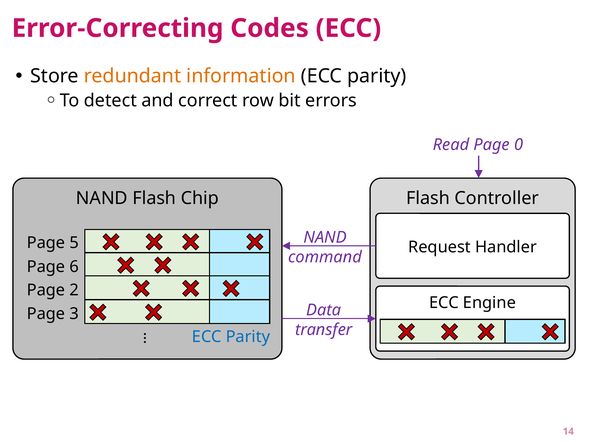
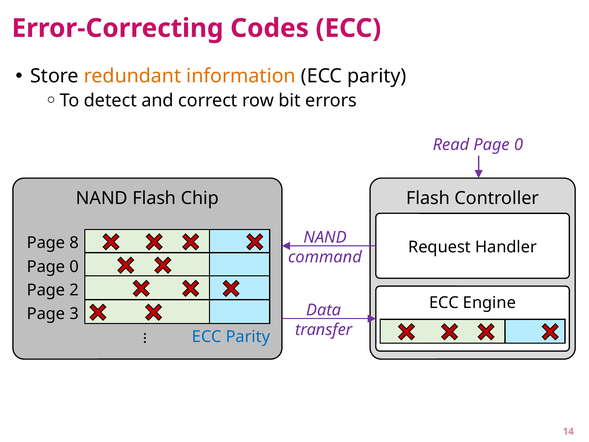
5: 5 -> 8
6 at (74, 267): 6 -> 0
